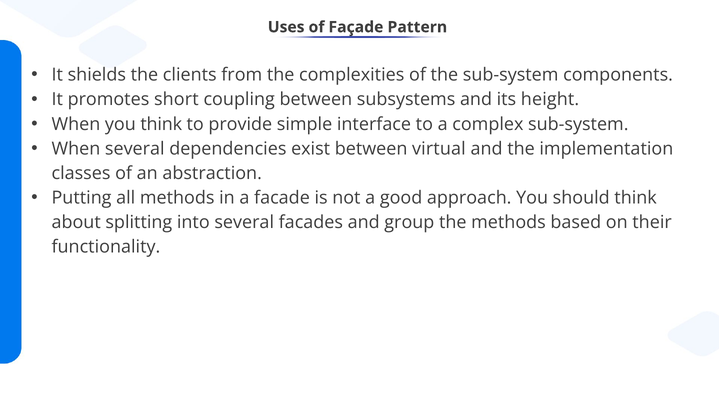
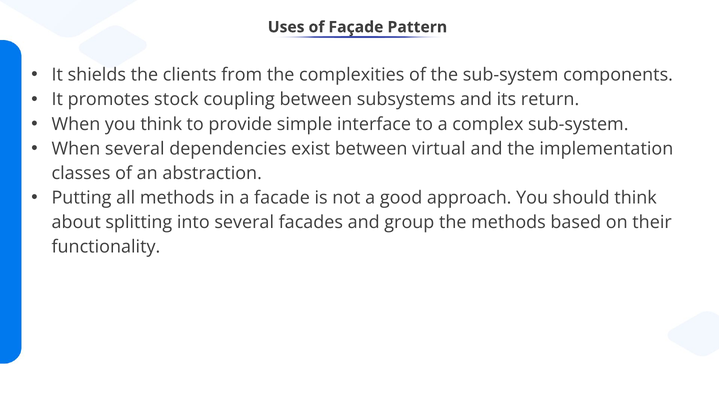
short: short -> stock
height: height -> return
